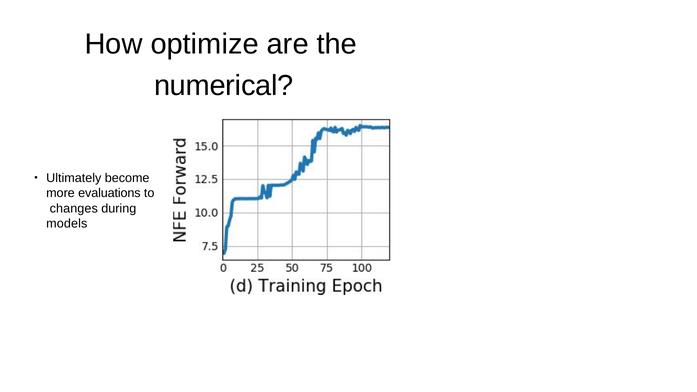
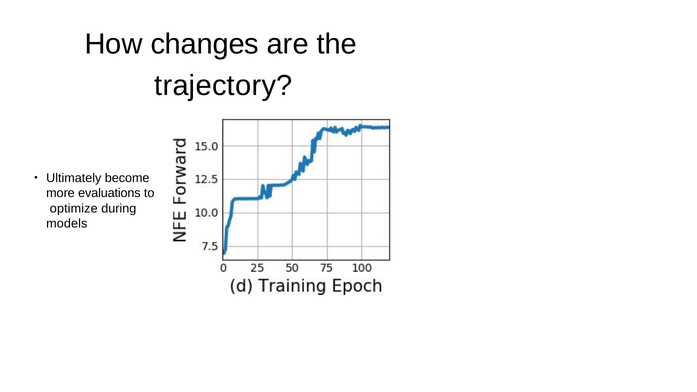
optimize: optimize -> changes
numerical: numerical -> trajectory
changes: changes -> optimize
